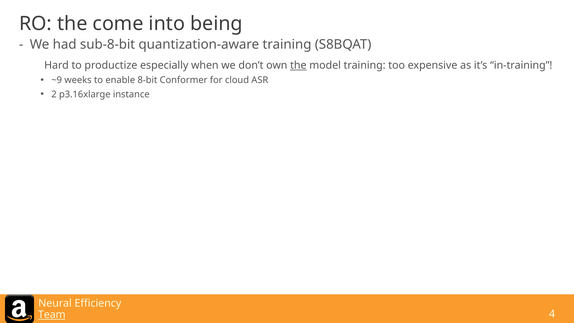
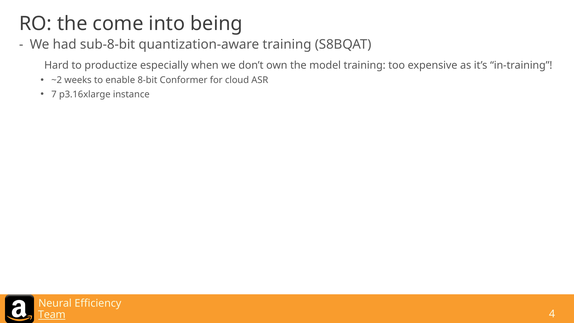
the at (298, 65) underline: present -> none
~9: ~9 -> ~2
2: 2 -> 7
